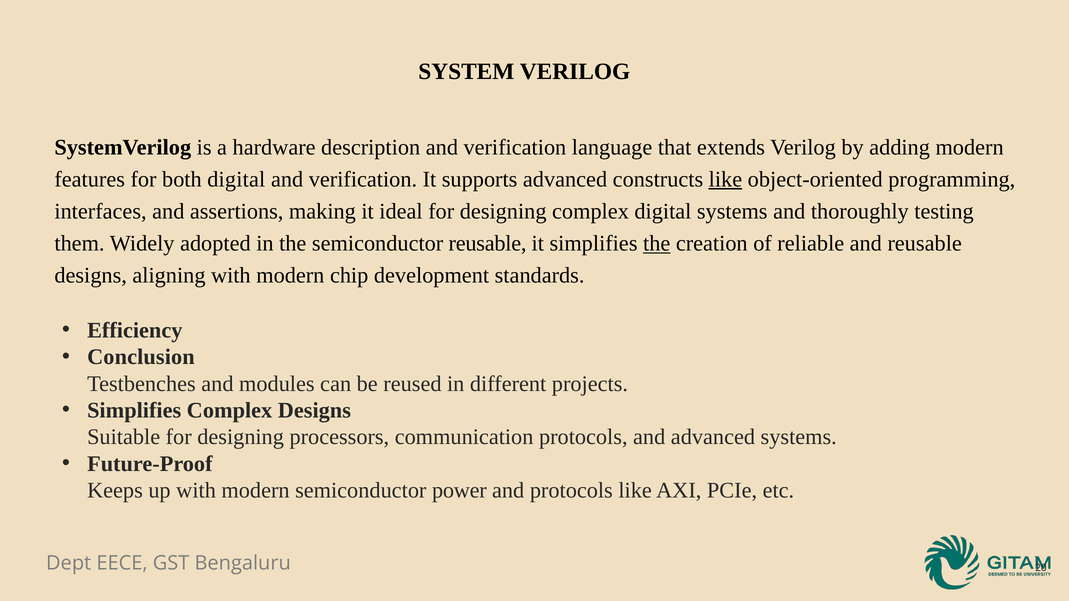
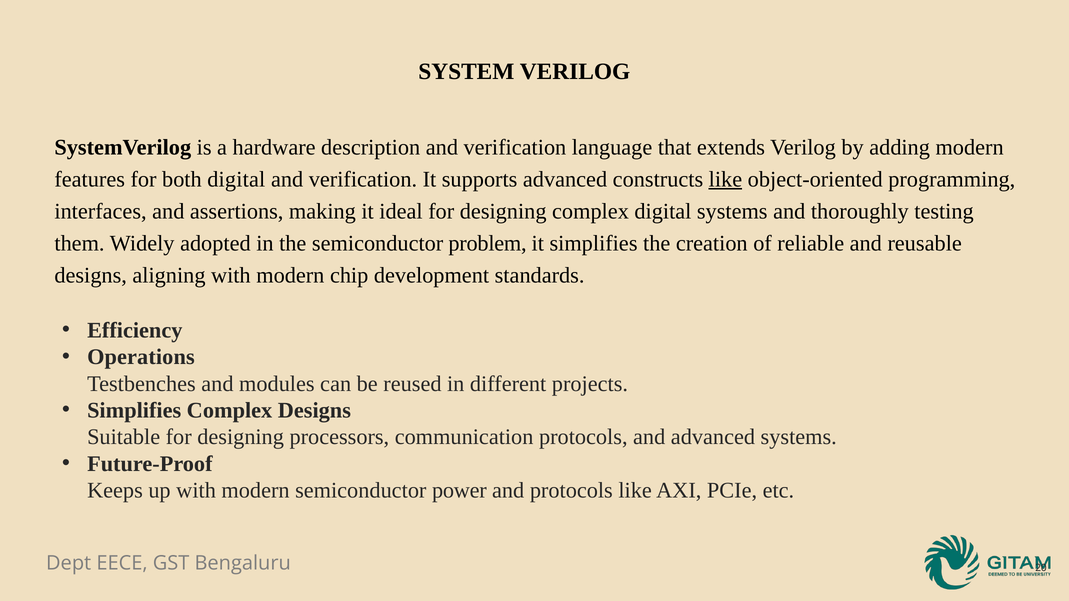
semiconductor reusable: reusable -> problem
the at (657, 244) underline: present -> none
Conclusion: Conclusion -> Operations
